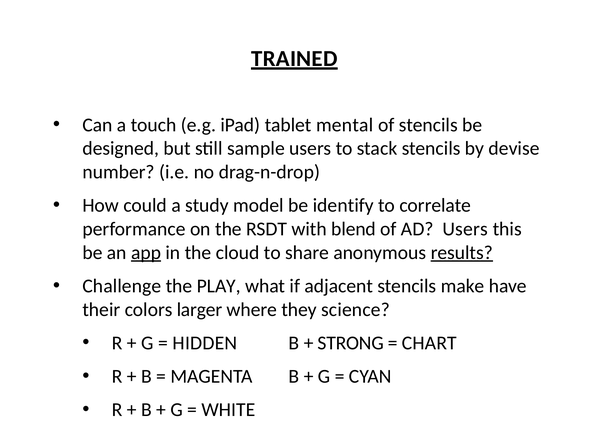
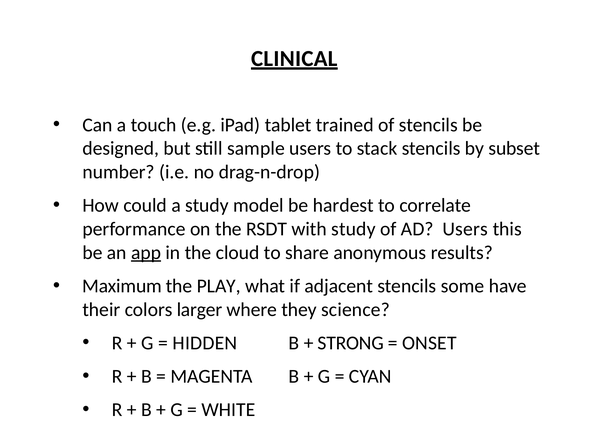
TRAINED: TRAINED -> CLINICAL
mental: mental -> trained
devise: devise -> subset
identify: identify -> hardest
with blend: blend -> study
results underline: present -> none
Challenge: Challenge -> Maximum
make: make -> some
CHART: CHART -> ONSET
